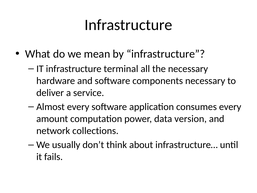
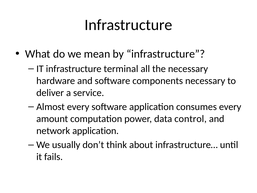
version: version -> control
network collections: collections -> application
